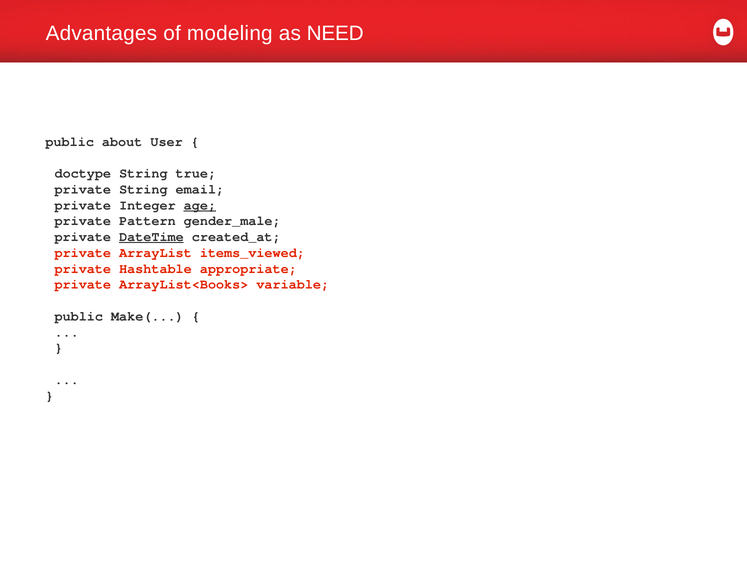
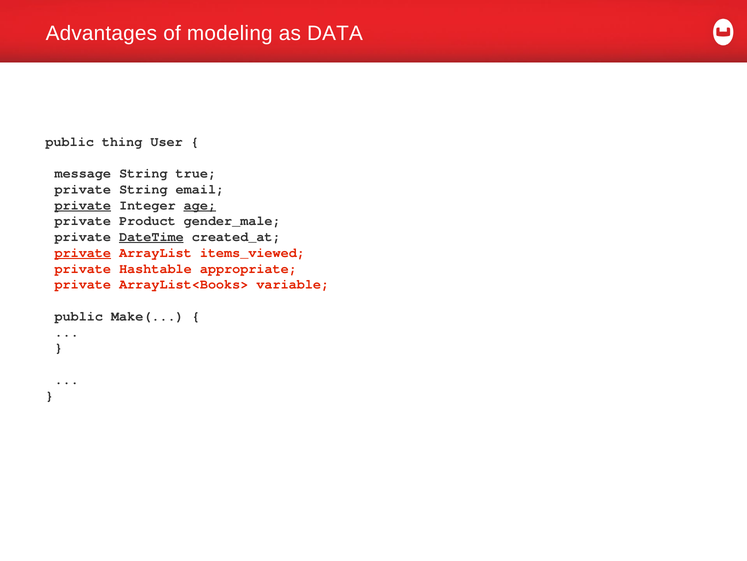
NEED: NEED -> DATA
about: about -> thing
doctype: doctype -> message
private at (83, 205) underline: none -> present
Pattern: Pattern -> Product
private at (83, 252) underline: none -> present
